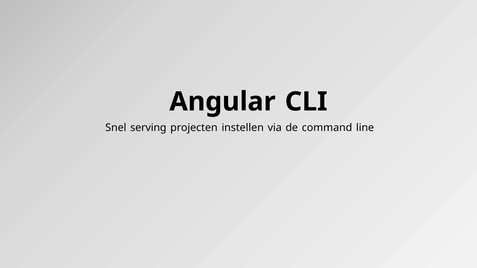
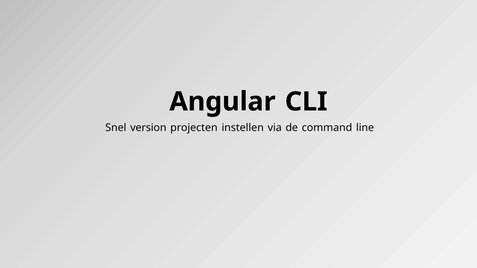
serving: serving -> version
